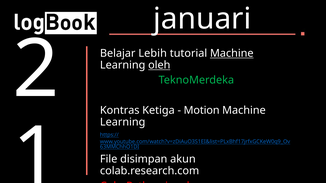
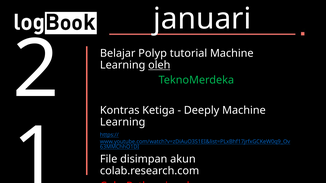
Lebih: Lebih -> Polyp
Machine at (232, 53) underline: present -> none
Motion: Motion -> Deeply
